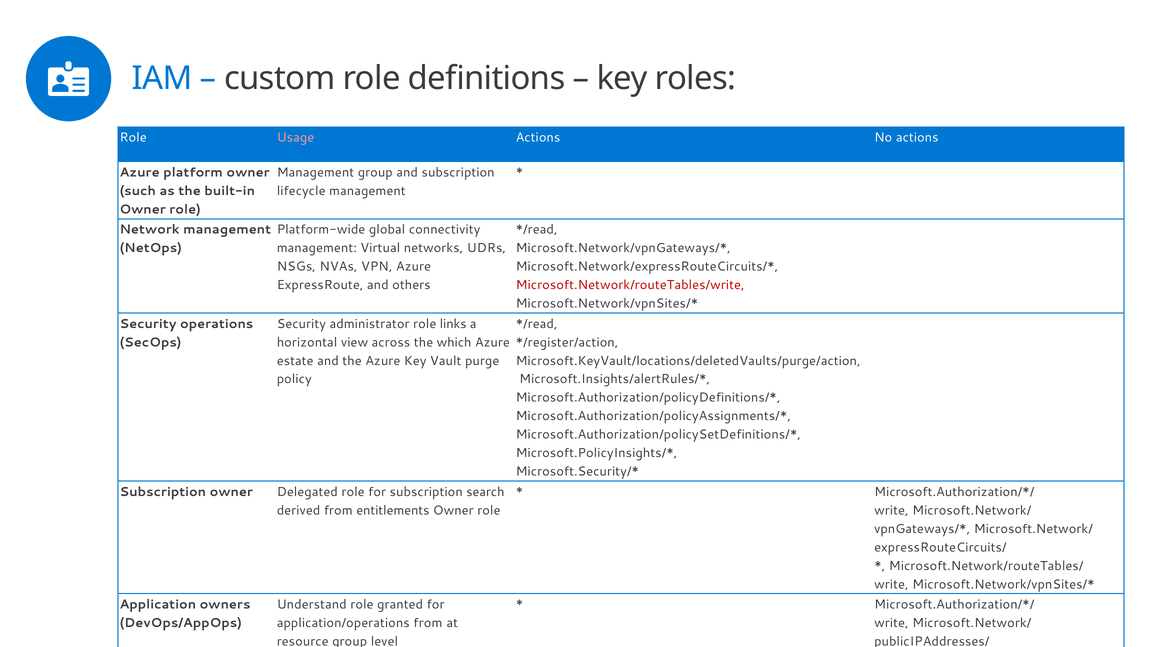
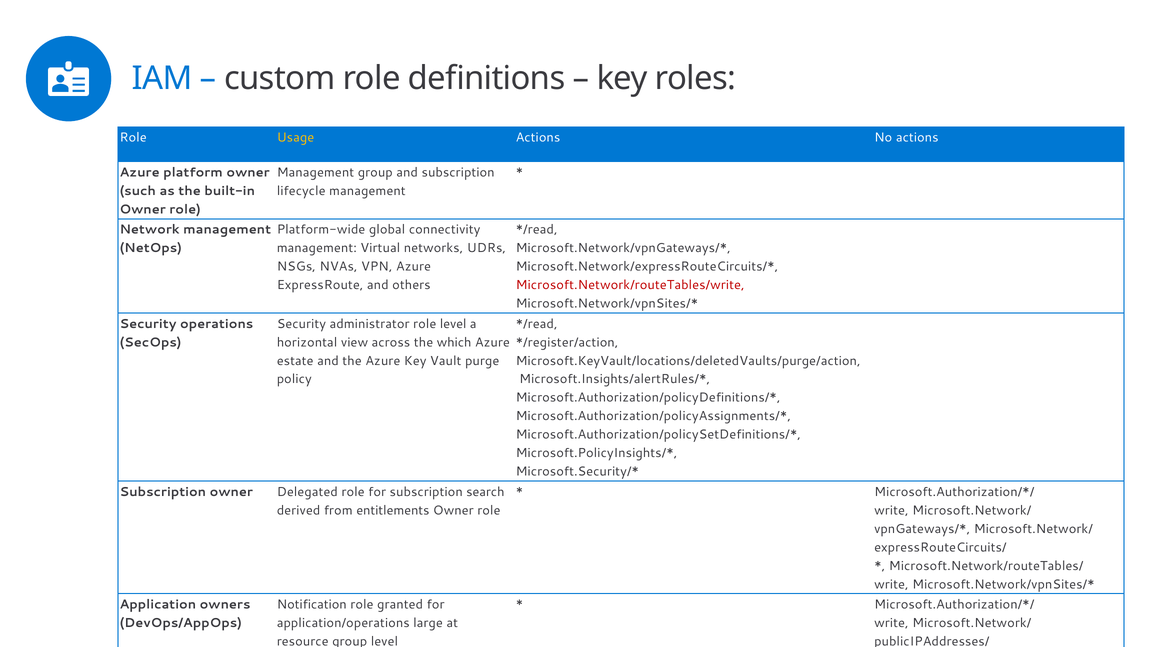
Usage colour: pink -> yellow
role links: links -> level
Understand: Understand -> Notification
application/operations from: from -> large
